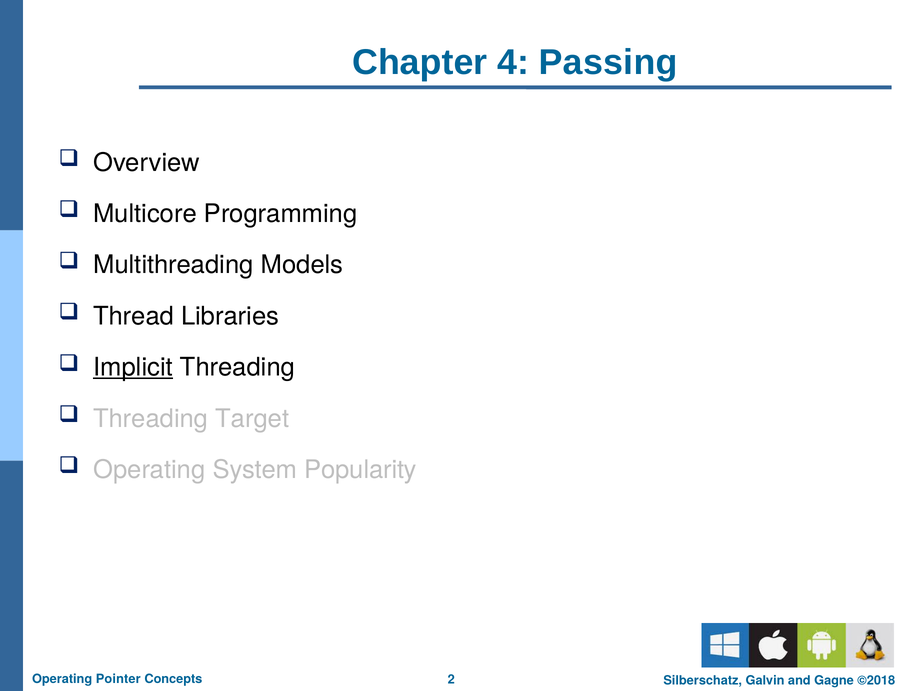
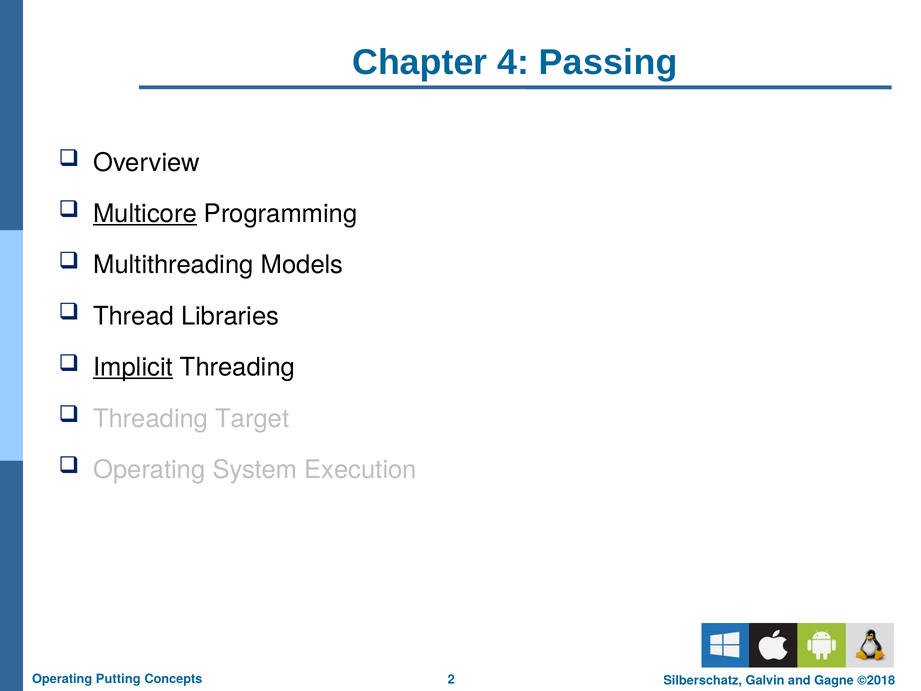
Multicore underline: none -> present
Popularity: Popularity -> Execution
Pointer: Pointer -> Putting
